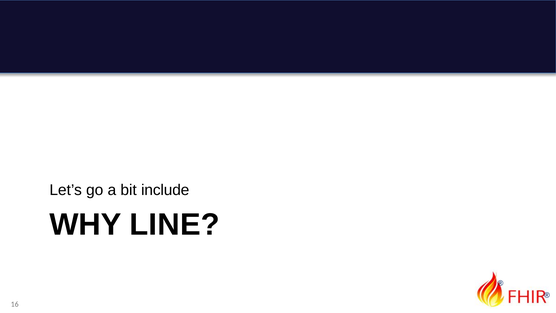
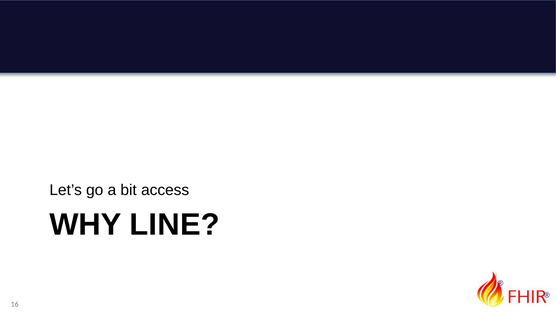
include: include -> access
